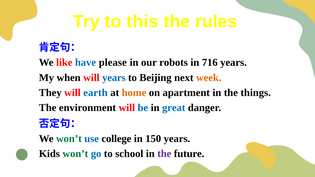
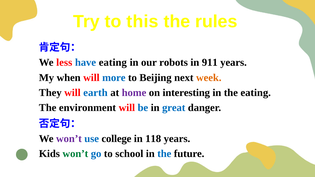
like: like -> less
have please: please -> eating
716: 716 -> 911
will years: years -> more
home colour: orange -> purple
apartment: apartment -> interesting
the things: things -> eating
won’t at (69, 139) colour: green -> purple
150: 150 -> 118
the at (164, 154) colour: purple -> blue
